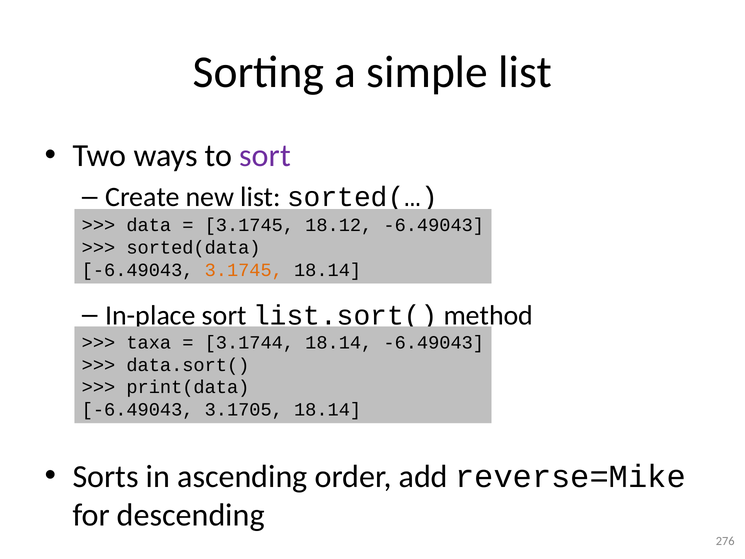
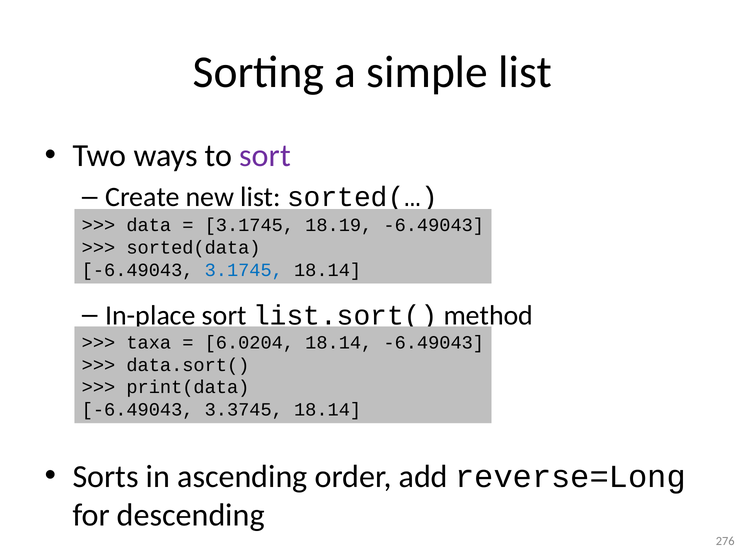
18.12: 18.12 -> 18.19
3.1745 at (244, 270) colour: orange -> blue
3.1744: 3.1744 -> 6.0204
3.1705: 3.1705 -> 3.3745
reverse=Mike: reverse=Mike -> reverse=Long
